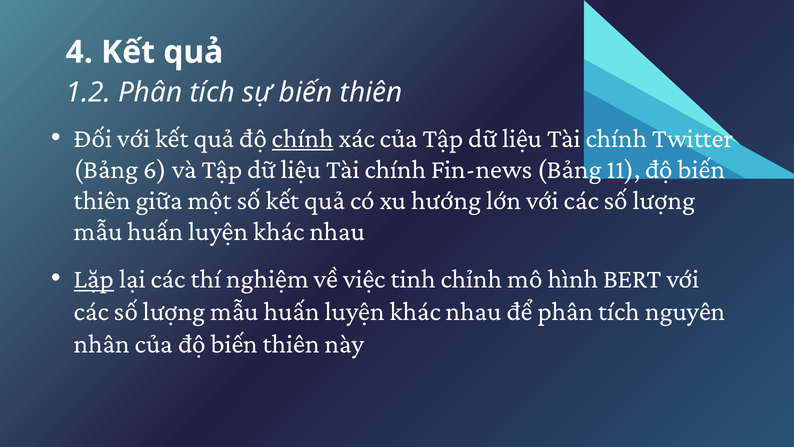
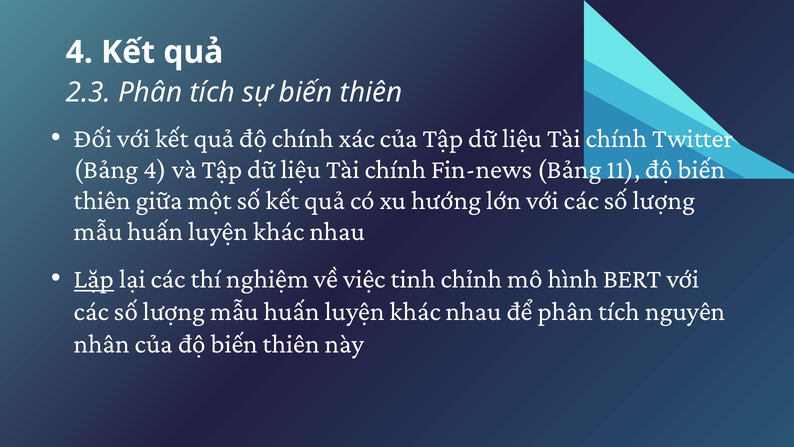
1.2: 1.2 -> 2.3
chính at (303, 138) underline: present -> none
Bảng 6: 6 -> 4
